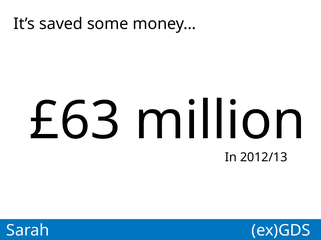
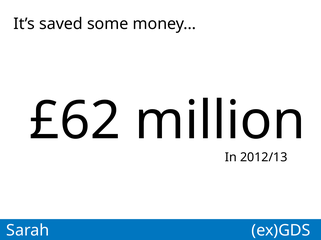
£63: £63 -> £62
